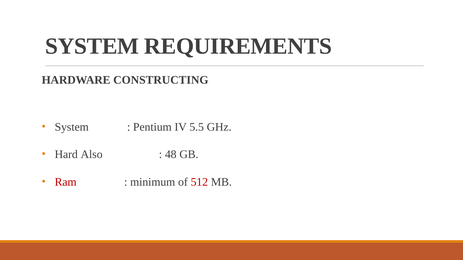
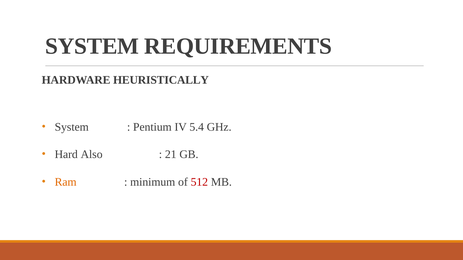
CONSTRUCTING: CONSTRUCTING -> HEURISTICALLY
5.5: 5.5 -> 5.4
48: 48 -> 21
Ram colour: red -> orange
